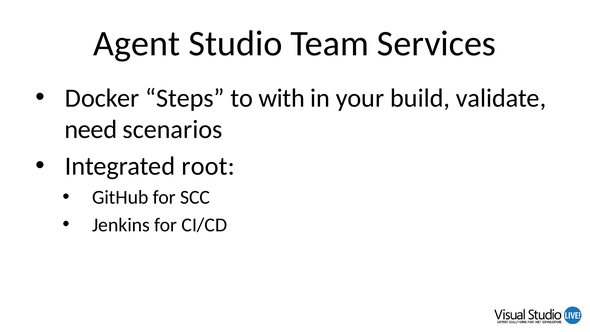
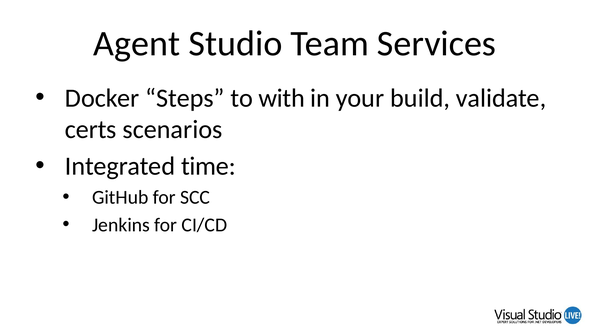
need: need -> certs
root: root -> time
